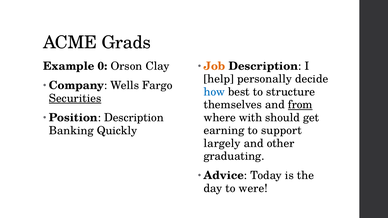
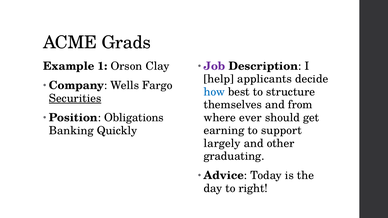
Job colour: orange -> purple
0: 0 -> 1
personally: personally -> applicants
from underline: present -> none
Position Description: Description -> Obligations
with: with -> ever
were: were -> right
